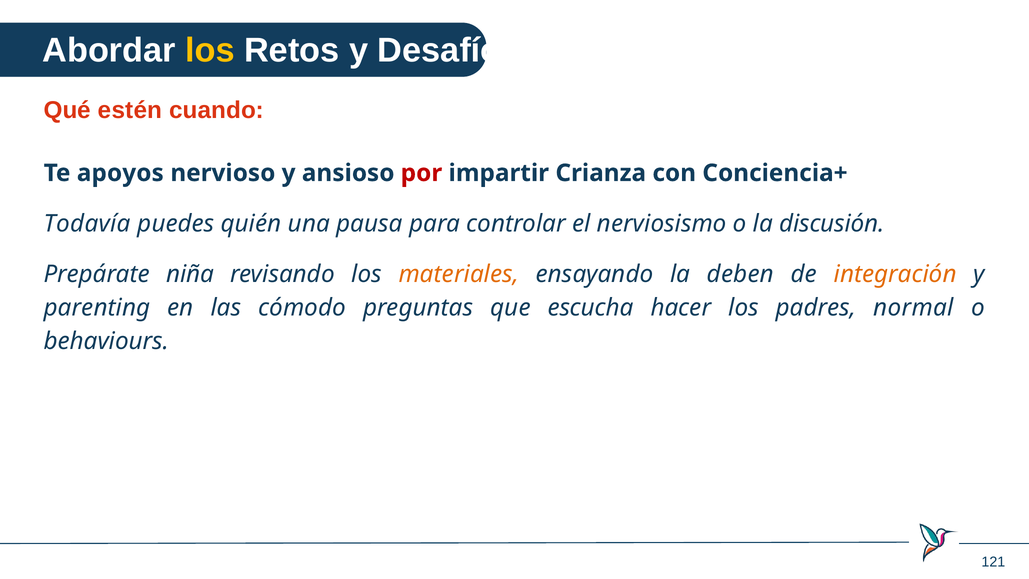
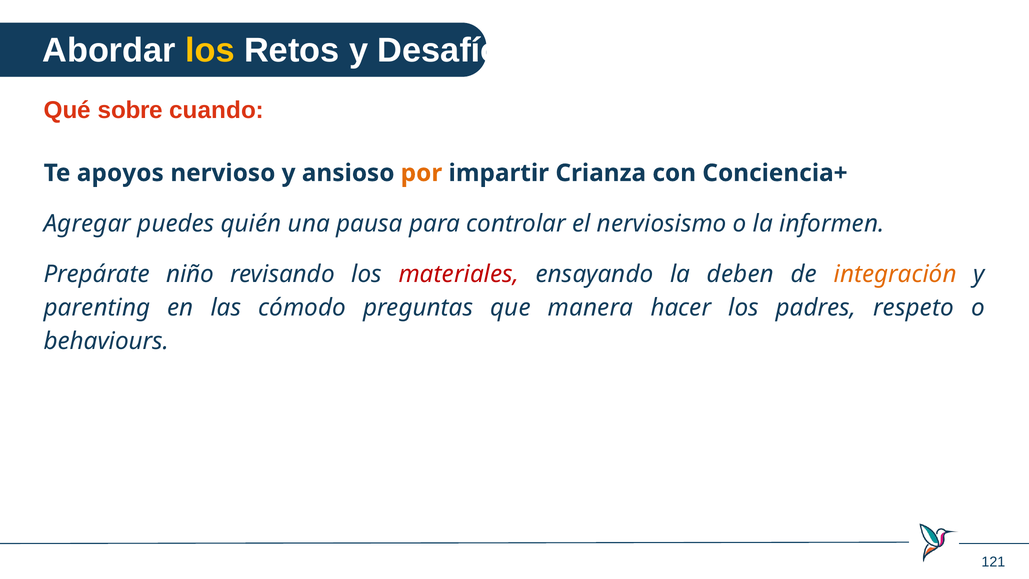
estén: estén -> sobre
por colour: red -> orange
Todavía: Todavía -> Agregar
discusión: discusión -> informen
niña: niña -> niño
materiales colour: orange -> red
escucha: escucha -> manera
normal: normal -> respeto
